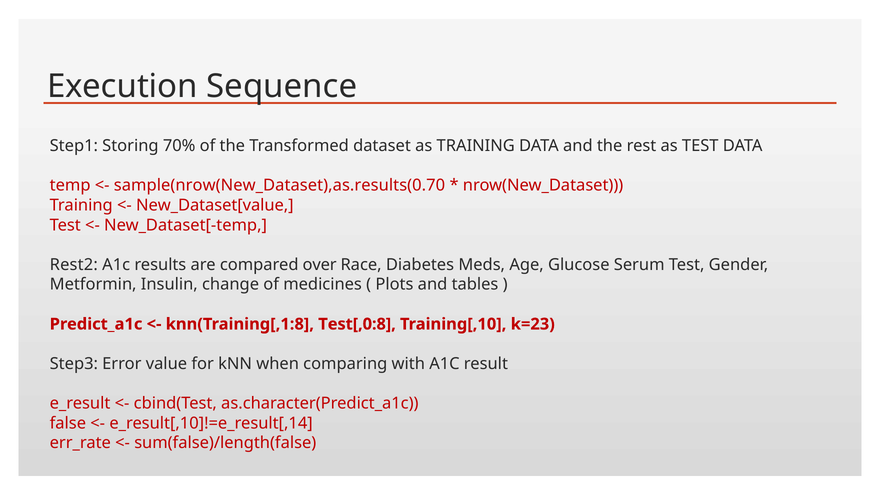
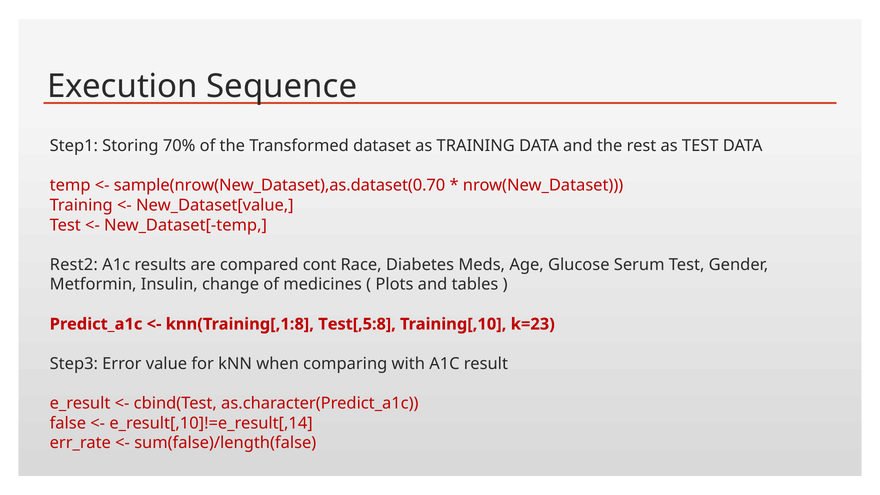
sample(nrow(New_Dataset),as.results(0.70: sample(nrow(New_Dataset),as.results(0.70 -> sample(nrow(New_Dataset),as.dataset(0.70
over: over -> cont
Test[,0:8: Test[,0:8 -> Test[,5:8
